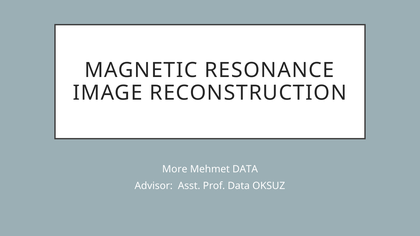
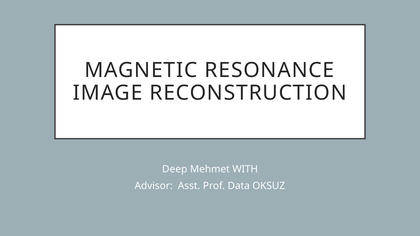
More: More -> Deep
Mehmet DATA: DATA -> WITH
